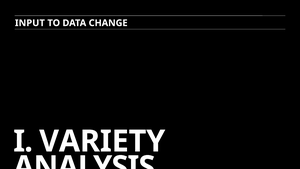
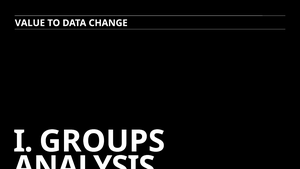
INPUT: INPUT -> VALUE
VARIETY: VARIETY -> GROUPS
